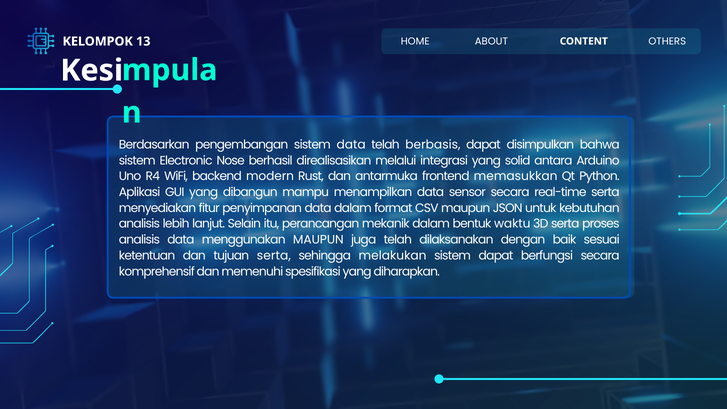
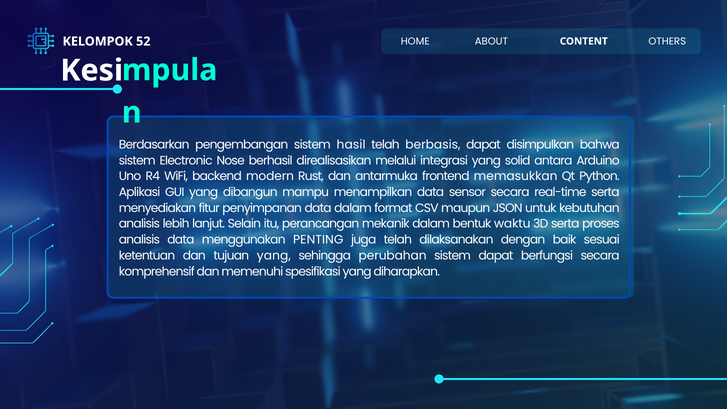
13: 13 -> 52
sistem data: data -> hasil
menggunakan MAUPUN: MAUPUN -> PENTING
tujuan serta: serta -> yang
melakukan: melakukan -> perubahan
